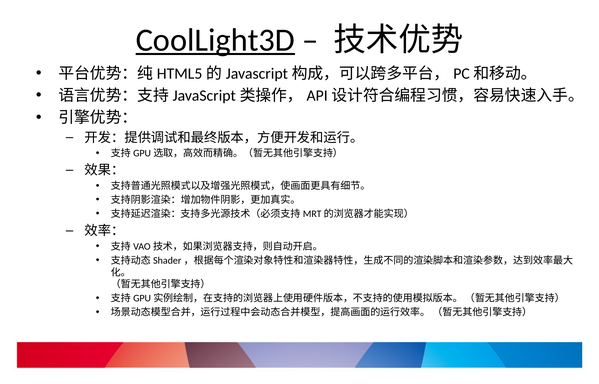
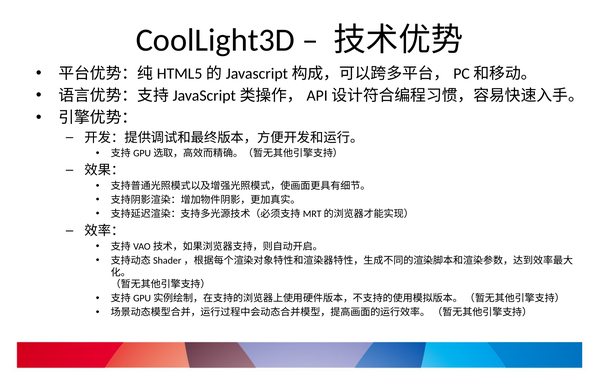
CoolLight3D underline: present -> none
